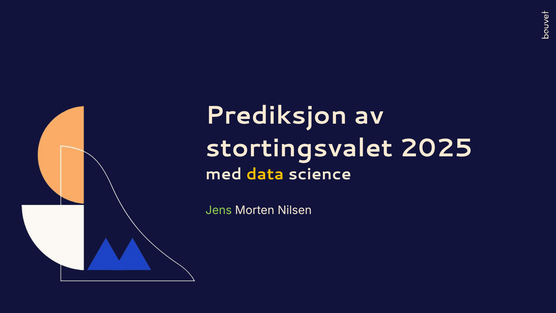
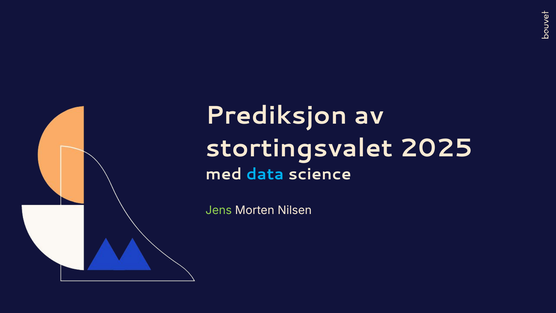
data colour: yellow -> light blue
